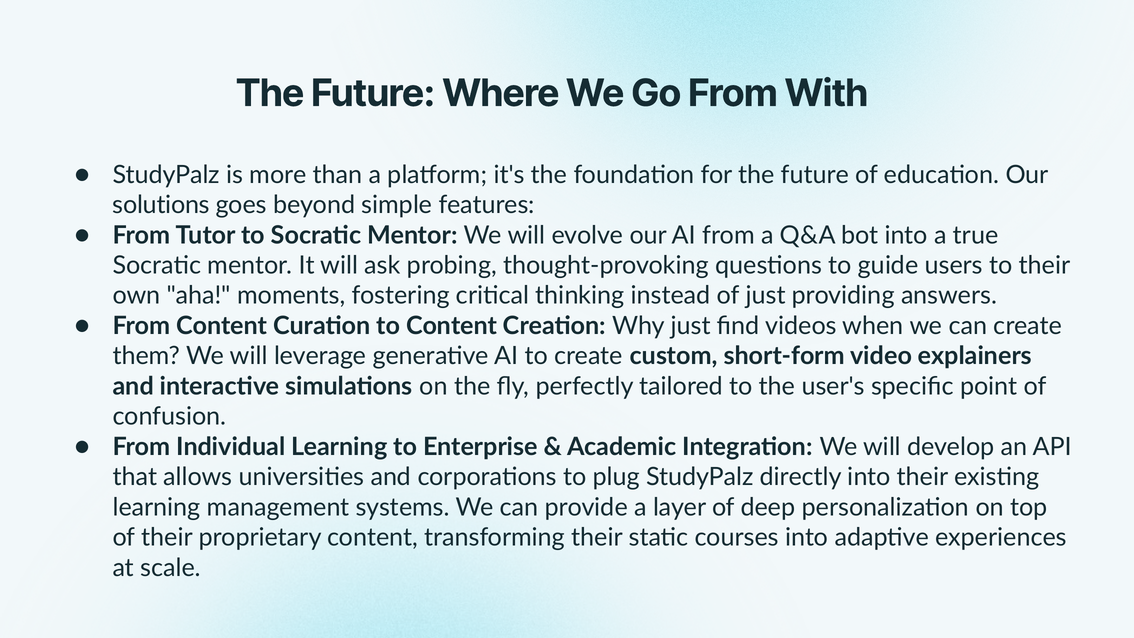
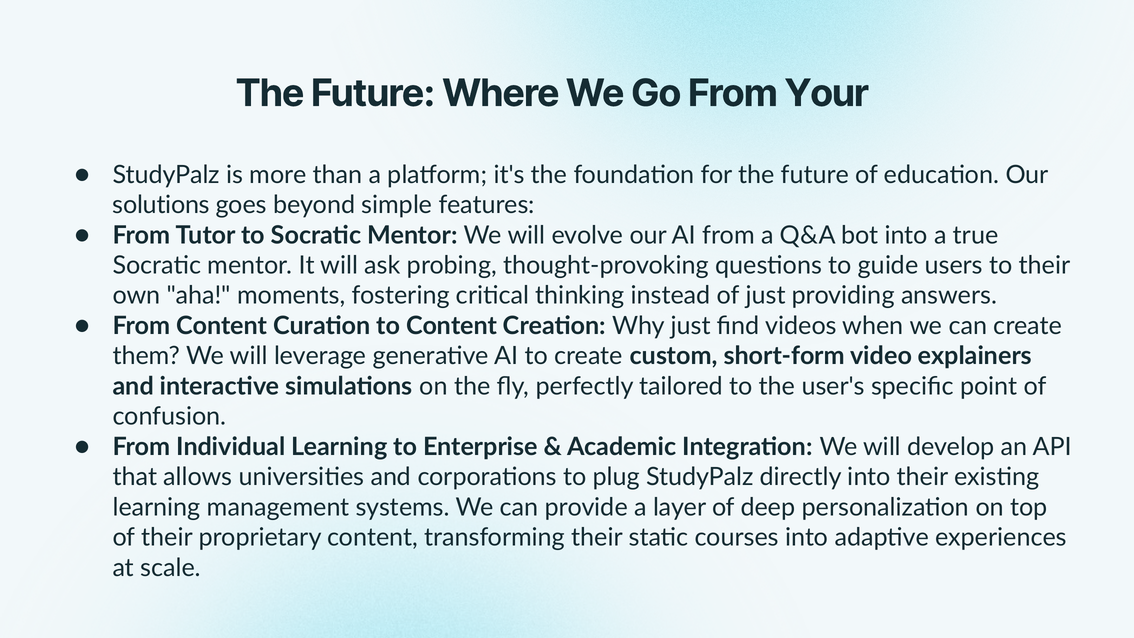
With: With -> Your
